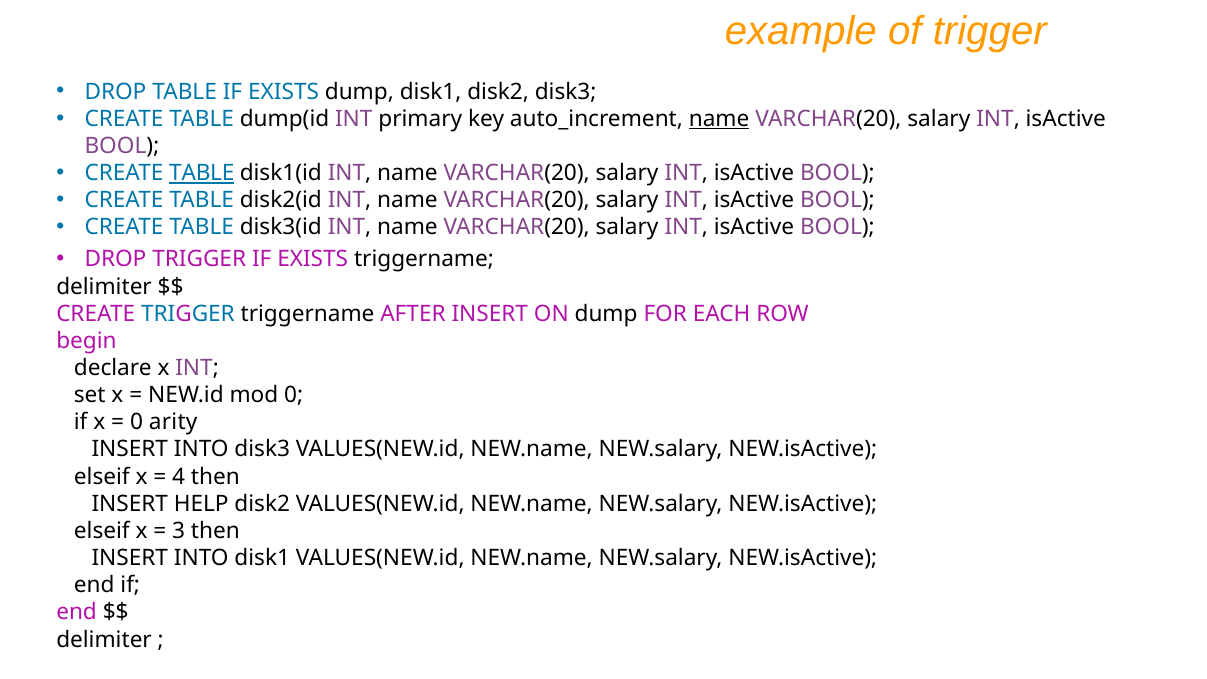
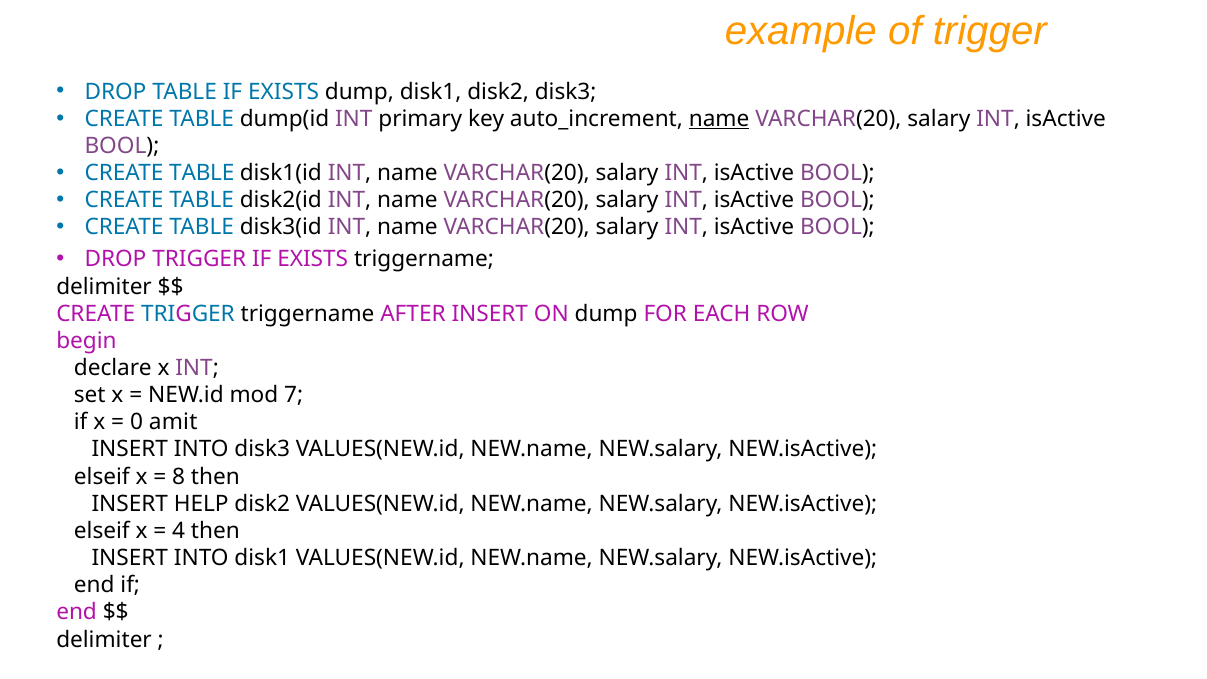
TABLE at (202, 173) underline: present -> none
mod 0: 0 -> 7
arity: arity -> amit
4: 4 -> 8
3: 3 -> 4
